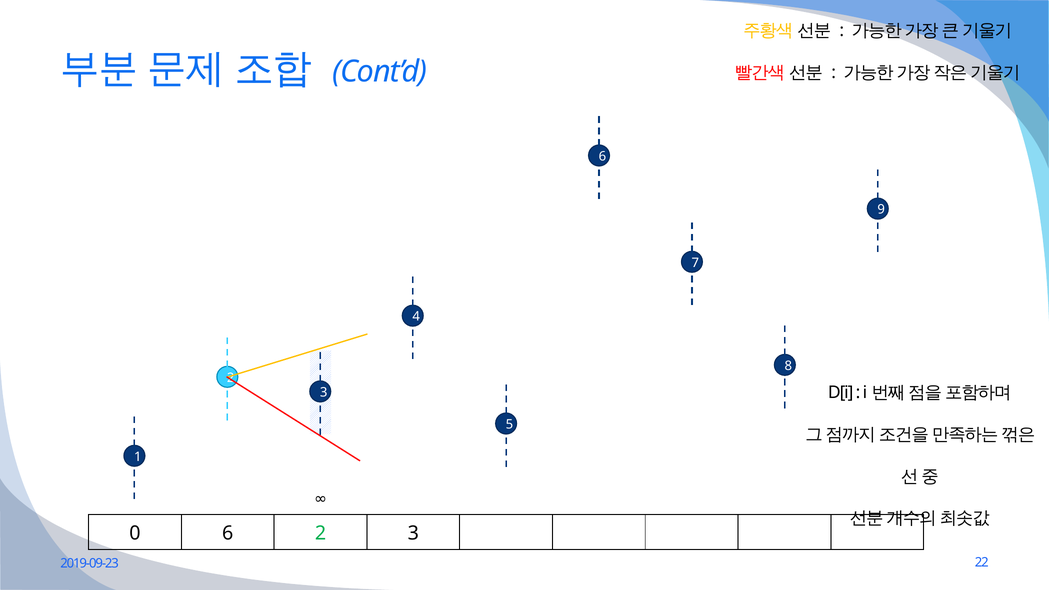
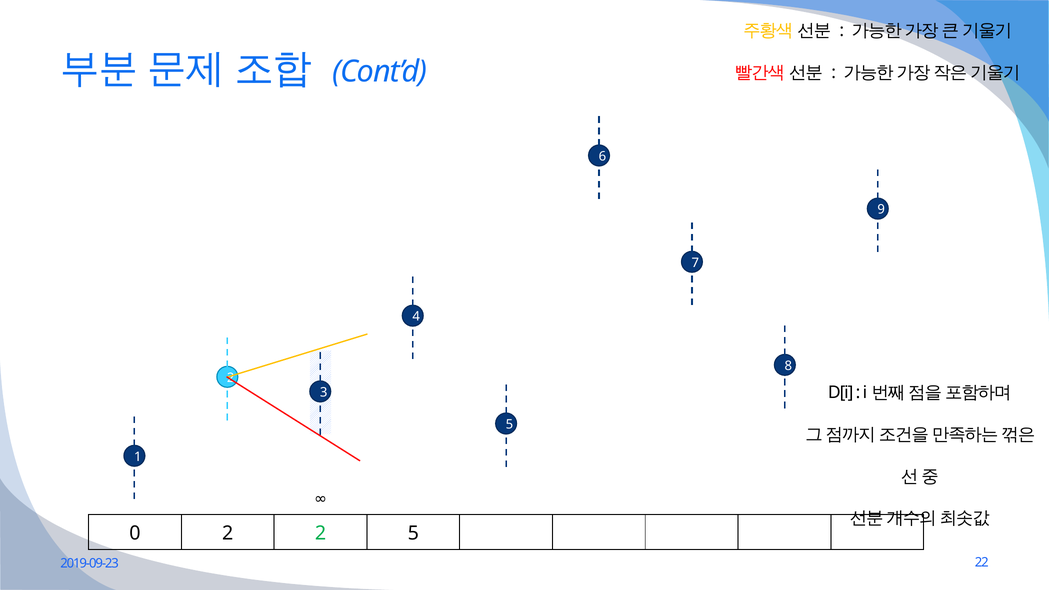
0 6: 6 -> 2
3 at (413, 533): 3 -> 5
